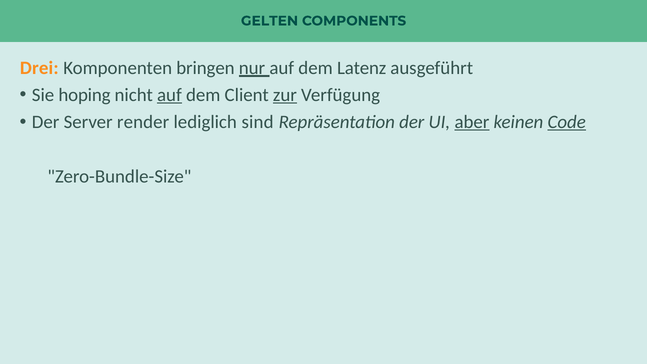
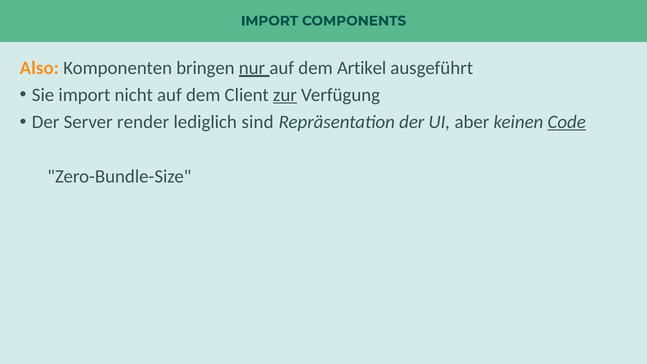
GELTEN at (269, 21): GELTEN -> IMPORT
Drei: Drei -> Also
Latenz: Latenz -> Artikel
Sie hoping: hoping -> import
auf at (169, 95) underline: present -> none
aber underline: present -> none
